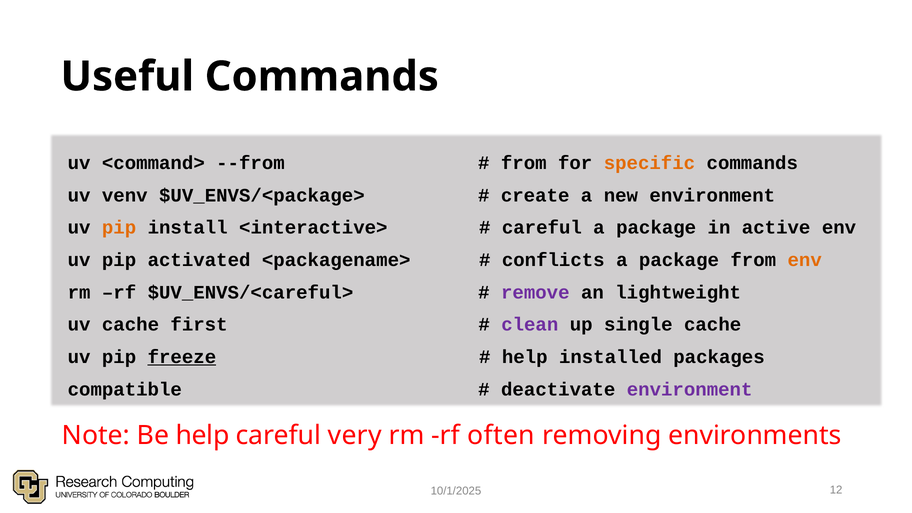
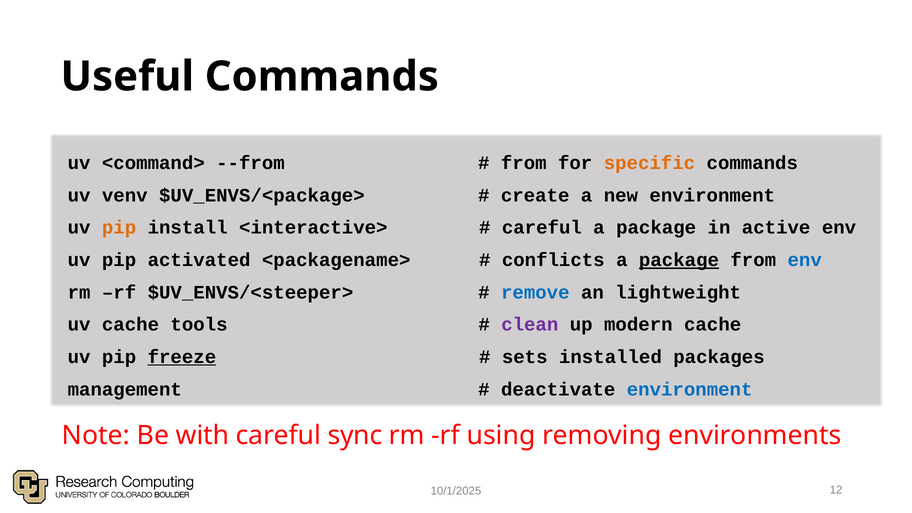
package at (679, 260) underline: none -> present
env at (805, 260) colour: orange -> blue
$UV_ENVS/<careful>: $UV_ENVS/<careful> -> $UV_ENVS/<steeper>
remove colour: purple -> blue
first: first -> tools
single: single -> modern
help at (525, 357): help -> sets
compatible: compatible -> management
environment at (690, 389) colour: purple -> blue
Be help: help -> with
very: very -> sync
often: often -> using
